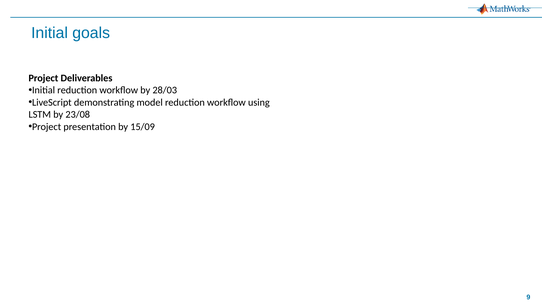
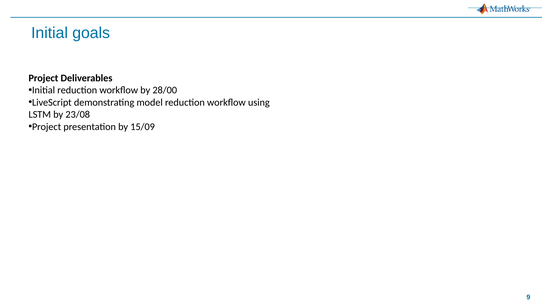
28/03: 28/03 -> 28/00
